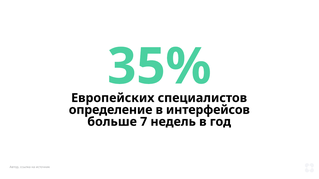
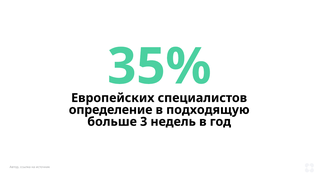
интерфейсов: интерфейсов -> подходящую
7: 7 -> 3
